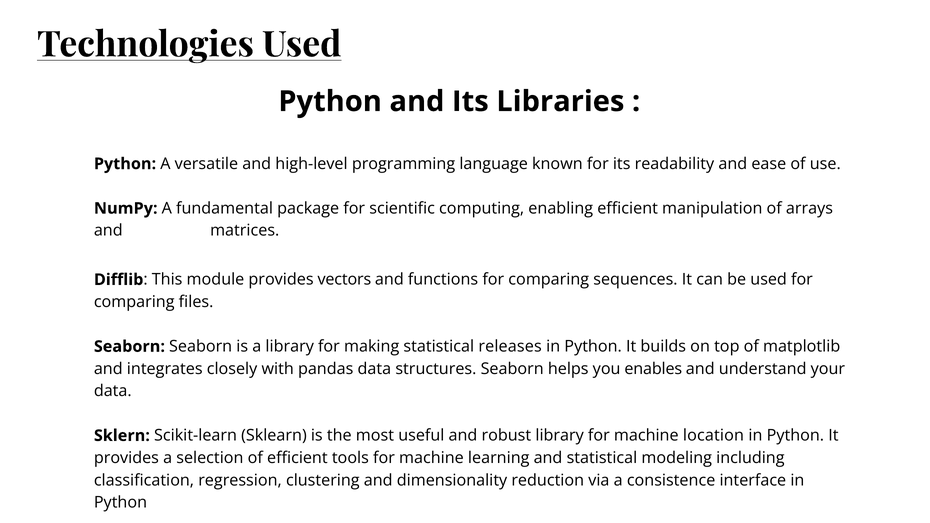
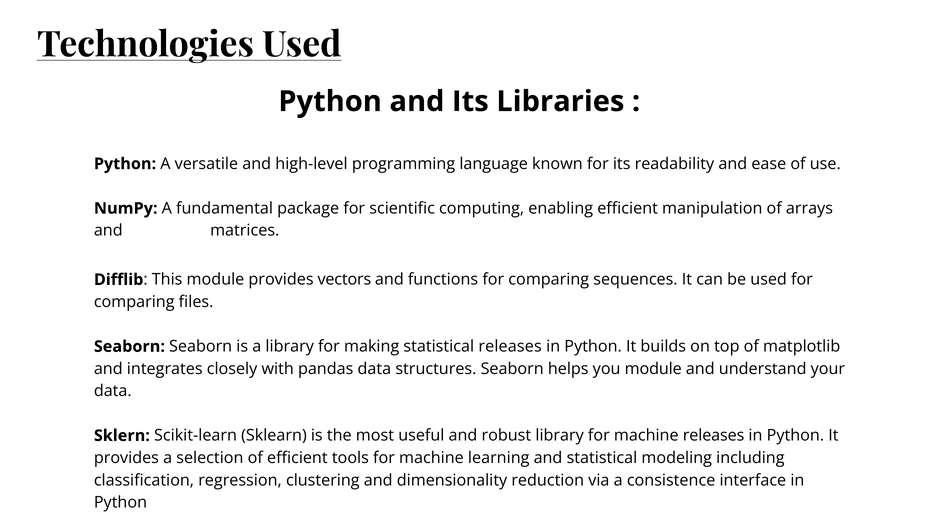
you enables: enables -> module
machine location: location -> releases
